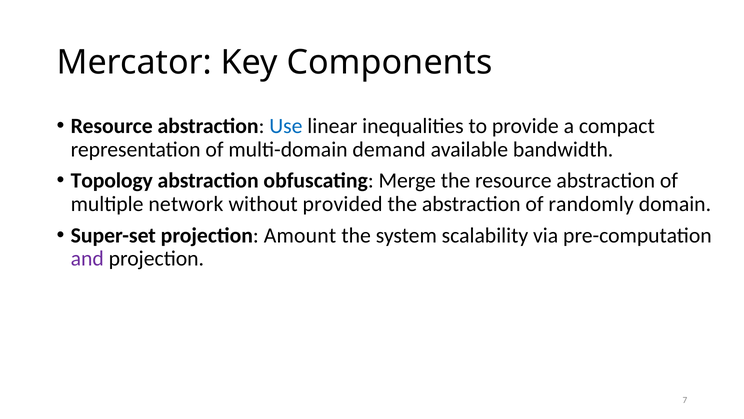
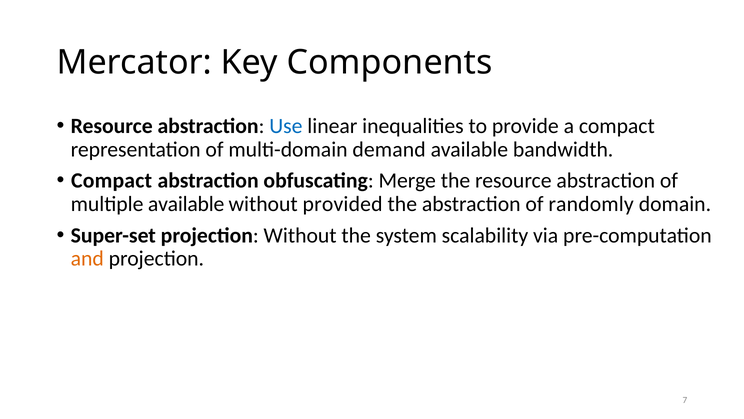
Topology at (112, 180): Topology -> Compact
multiple network: network -> available
projection Amount: Amount -> Without
and colour: purple -> orange
